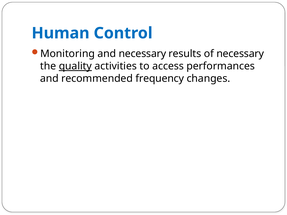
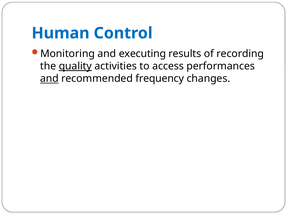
and necessary: necessary -> executing
of necessary: necessary -> recording
and at (49, 79) underline: none -> present
